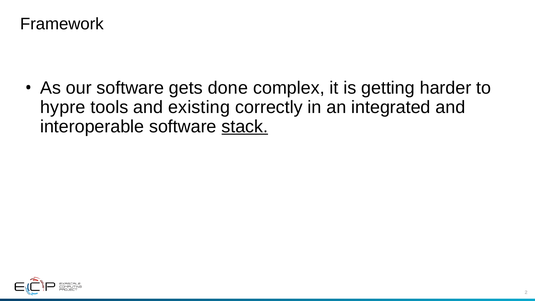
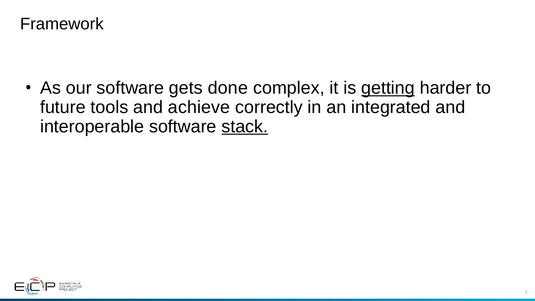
getting underline: none -> present
hypre: hypre -> future
existing: existing -> achieve
